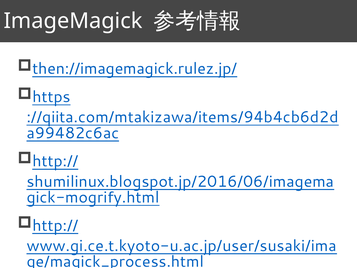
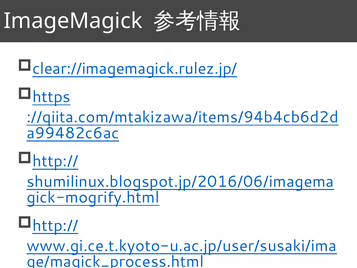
then://imagemagick.rulez.jp/: then://imagemagick.rulez.jp/ -> clear://imagemagick.rulez.jp/
